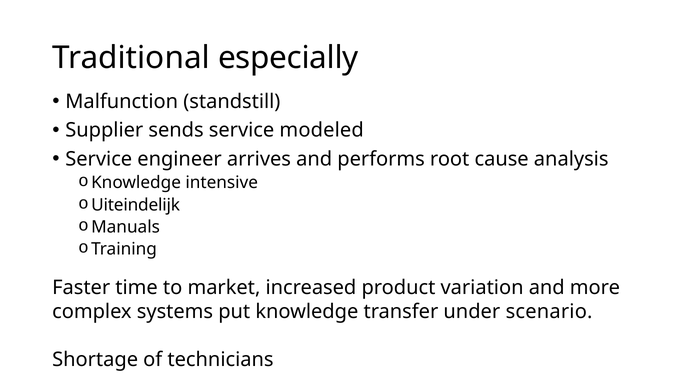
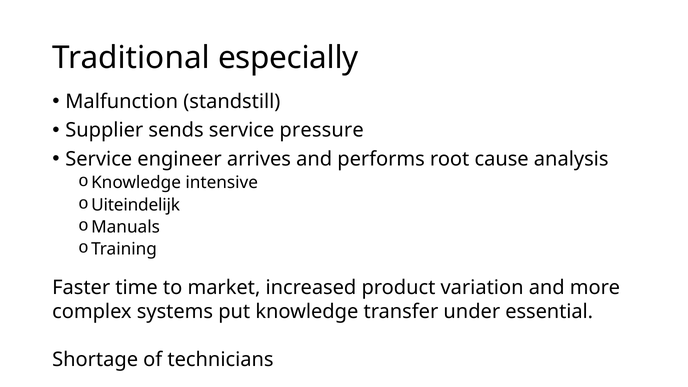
modeled: modeled -> pressure
scenario: scenario -> essential
